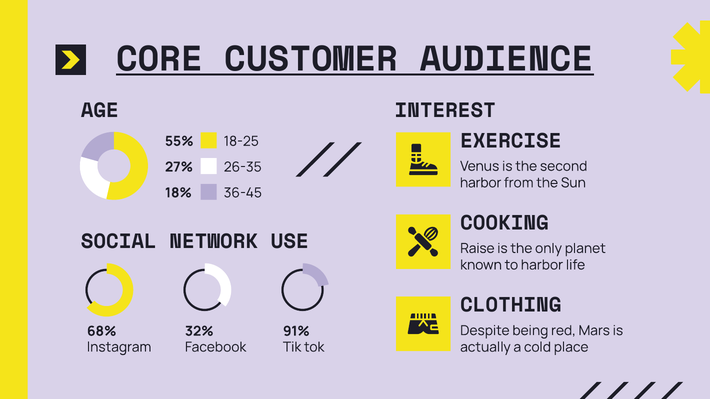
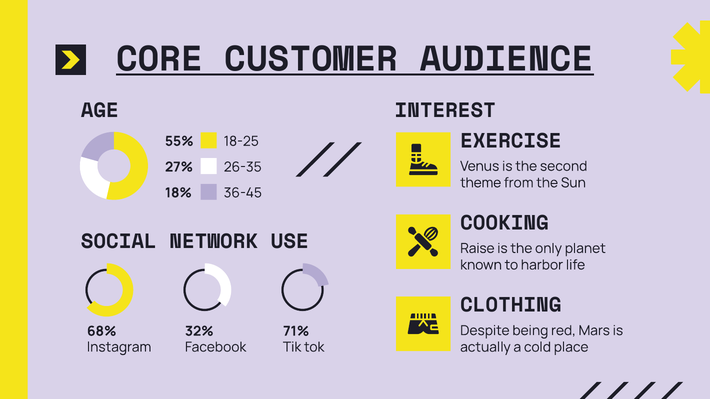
harbor at (481, 183): harbor -> theme
91%: 91% -> 71%
